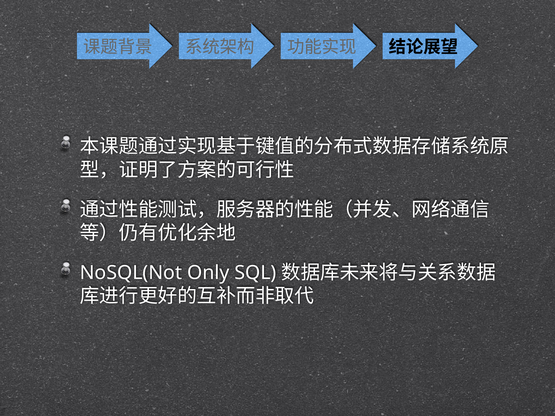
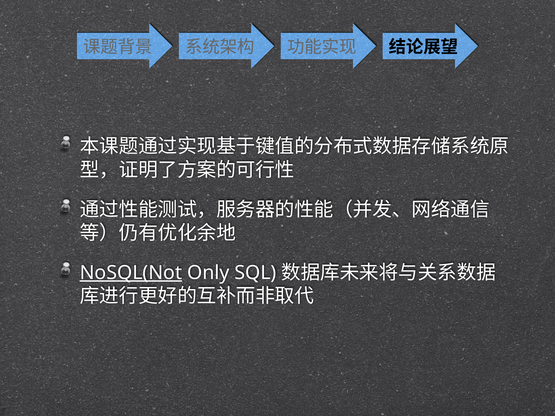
NoSQL(Not underline: none -> present
